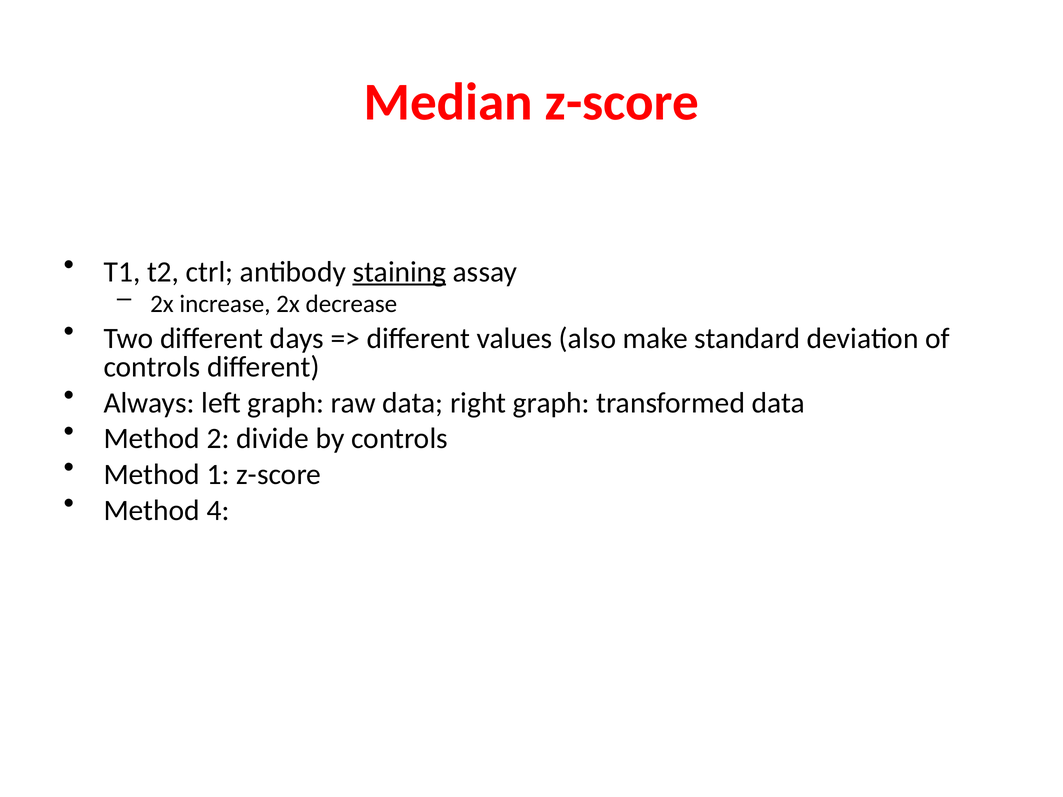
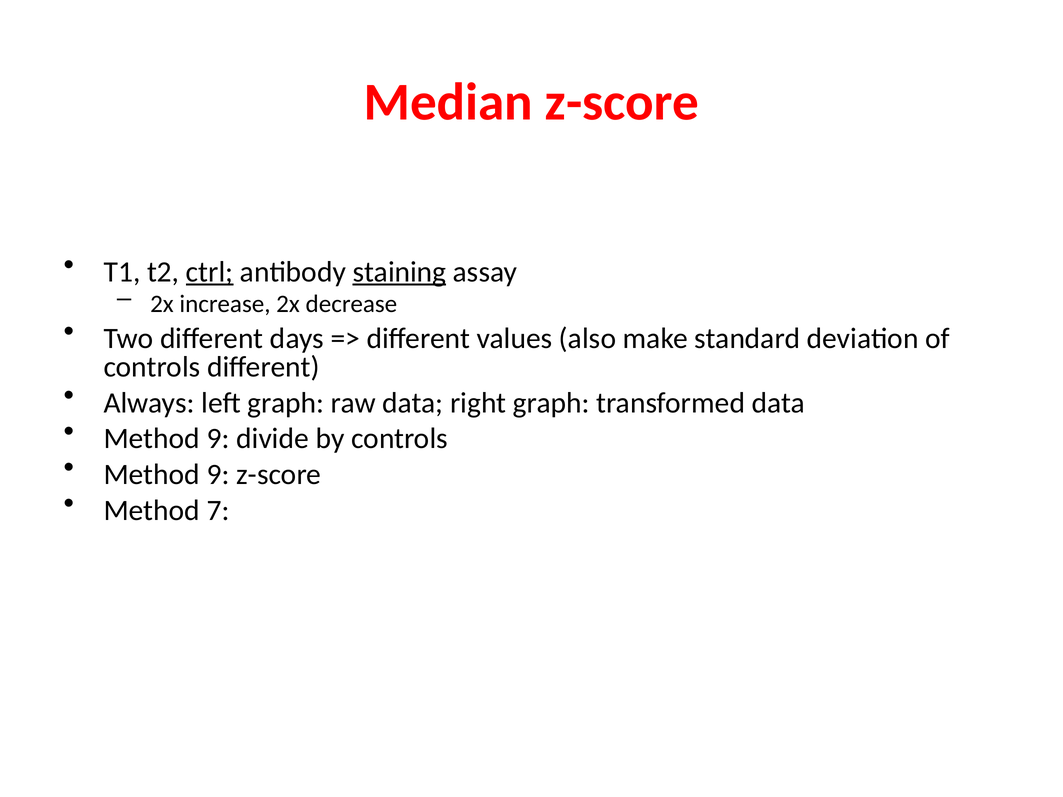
ctrl underline: none -> present
2 at (218, 439): 2 -> 9
1 at (218, 475): 1 -> 9
4: 4 -> 7
